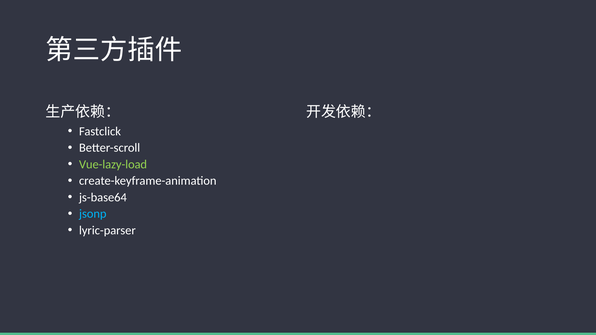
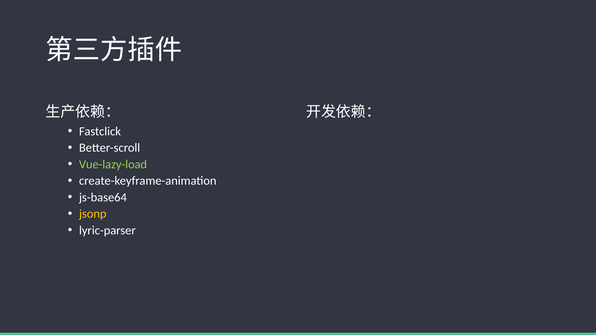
jsonp colour: light blue -> yellow
